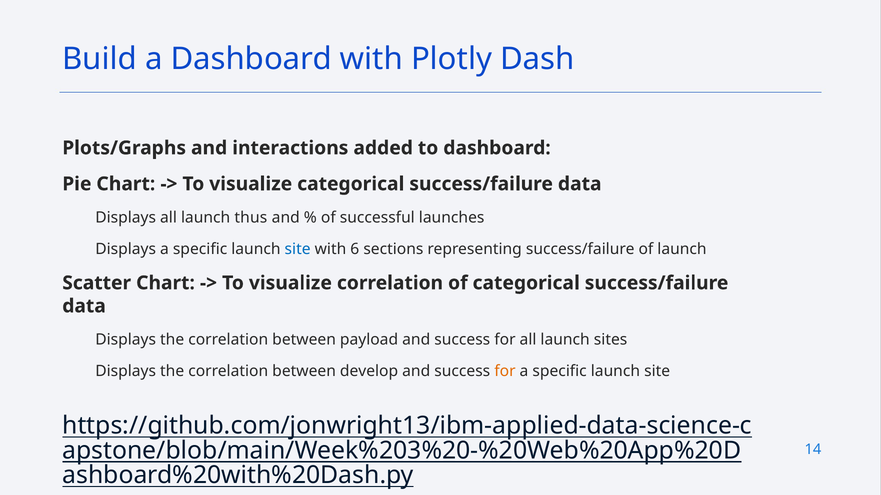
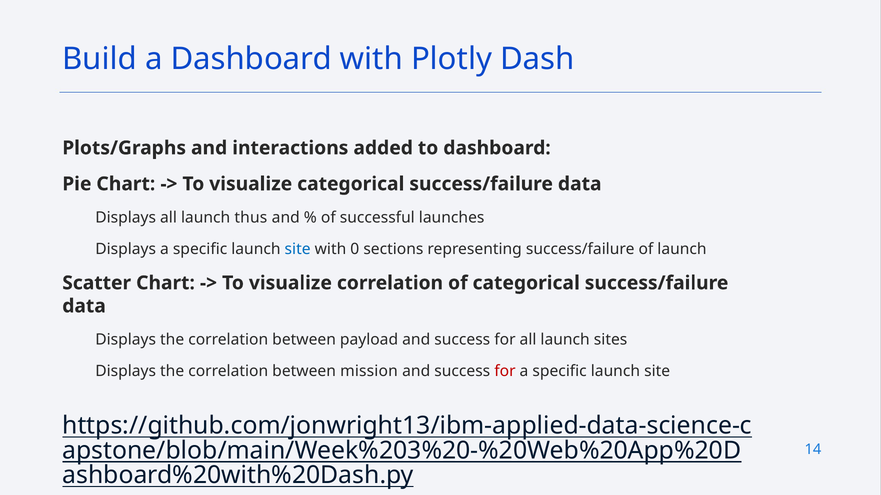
6: 6 -> 0
develop: develop -> mission
for at (505, 371) colour: orange -> red
